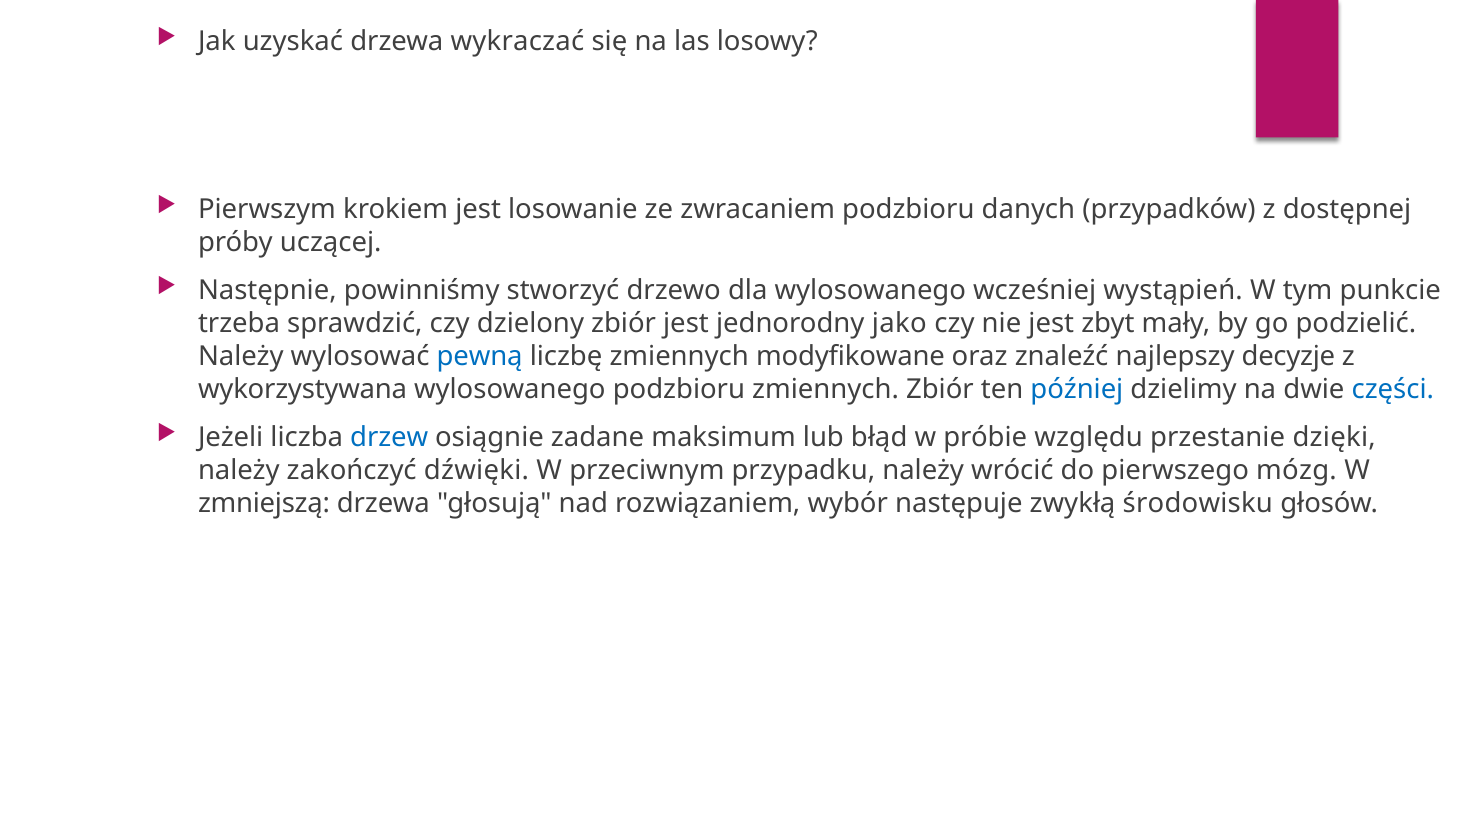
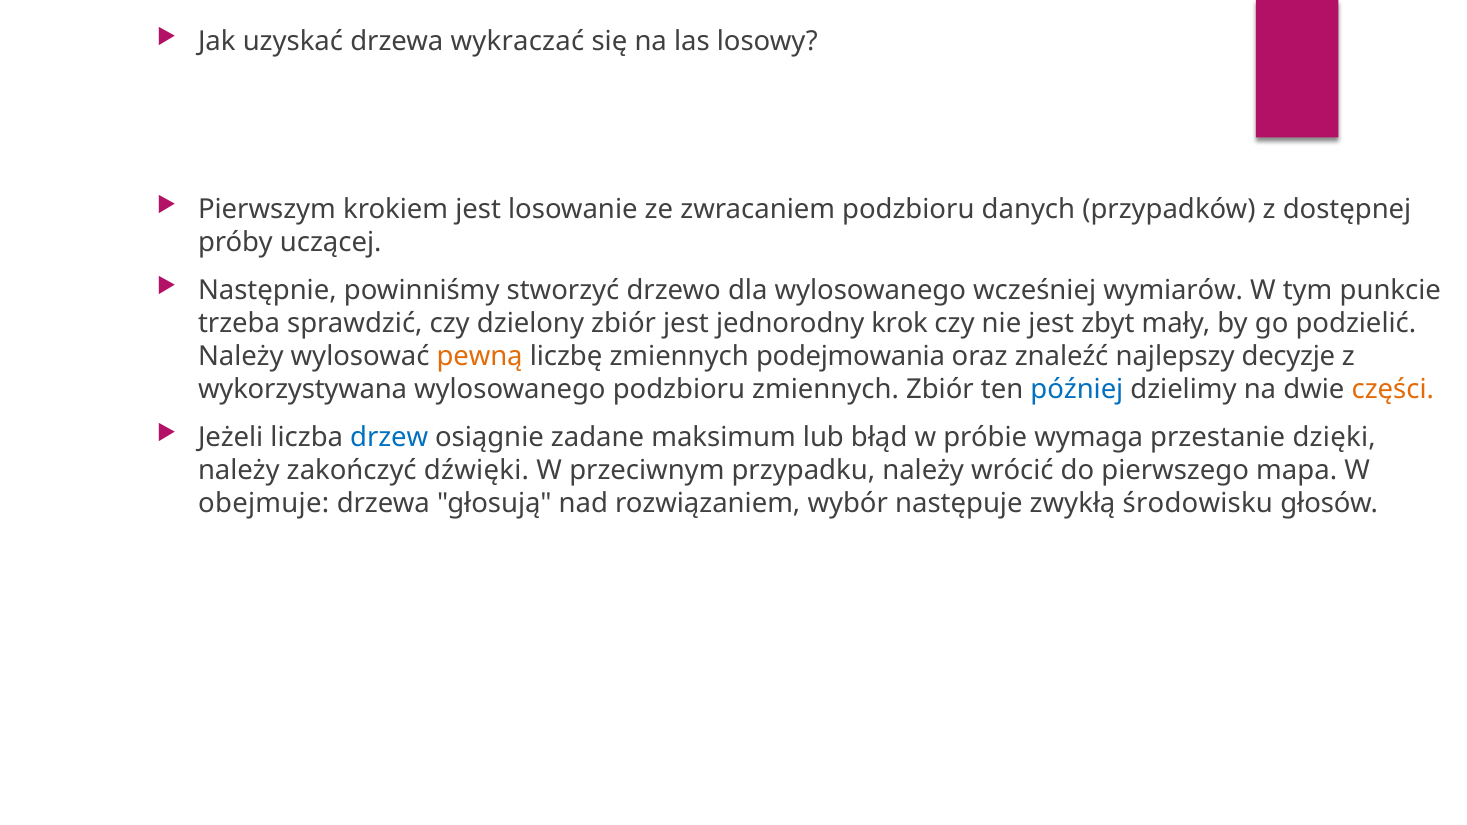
wystąpień: wystąpień -> wymiarów
jako: jako -> krok
pewną colour: blue -> orange
modyfikowane: modyfikowane -> podejmowania
części colour: blue -> orange
względu: względu -> wymaga
mózg: mózg -> mapa
zmniejszą: zmniejszą -> obejmuje
